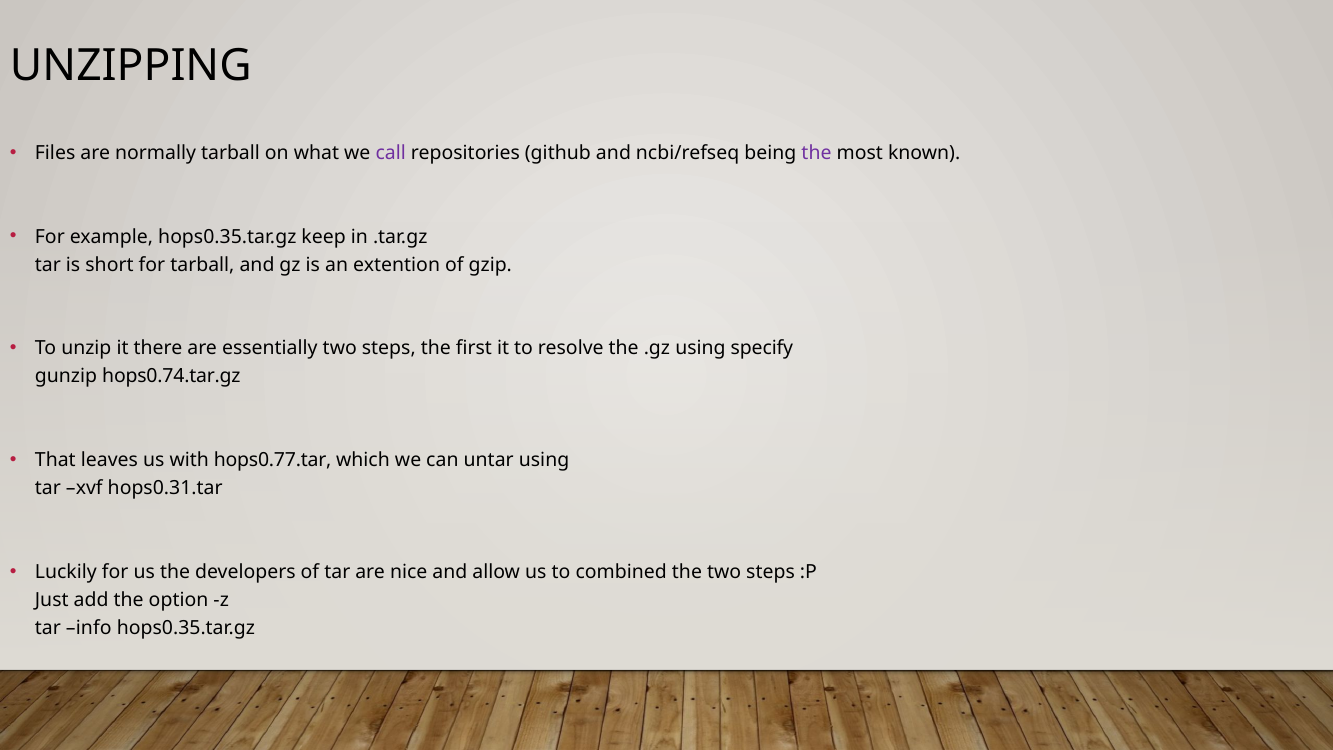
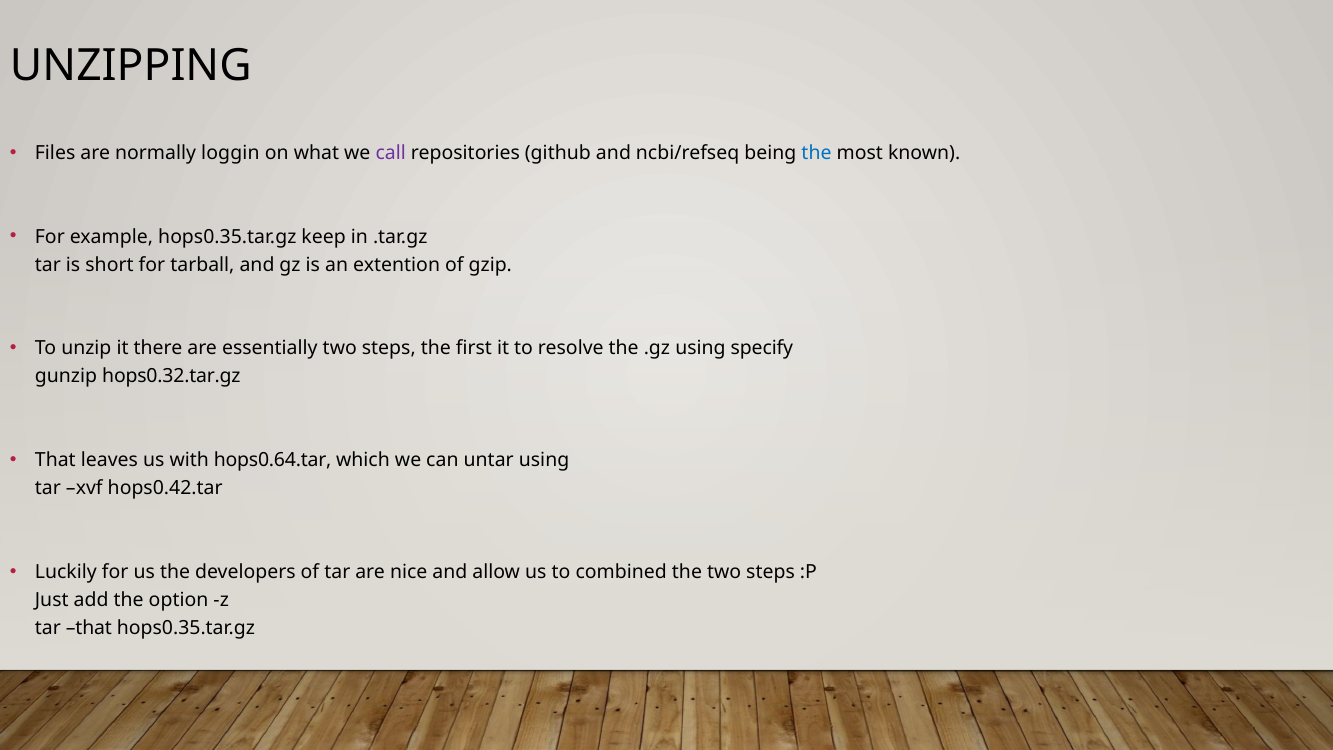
normally tarball: tarball -> loggin
the at (816, 153) colour: purple -> blue
hops0.74.tar.gz: hops0.74.tar.gz -> hops0.32.tar.gz
hops0.77.tar: hops0.77.tar -> hops0.64.tar
hops0.31.tar: hops0.31.tar -> hops0.42.tar
tar info: info -> that
